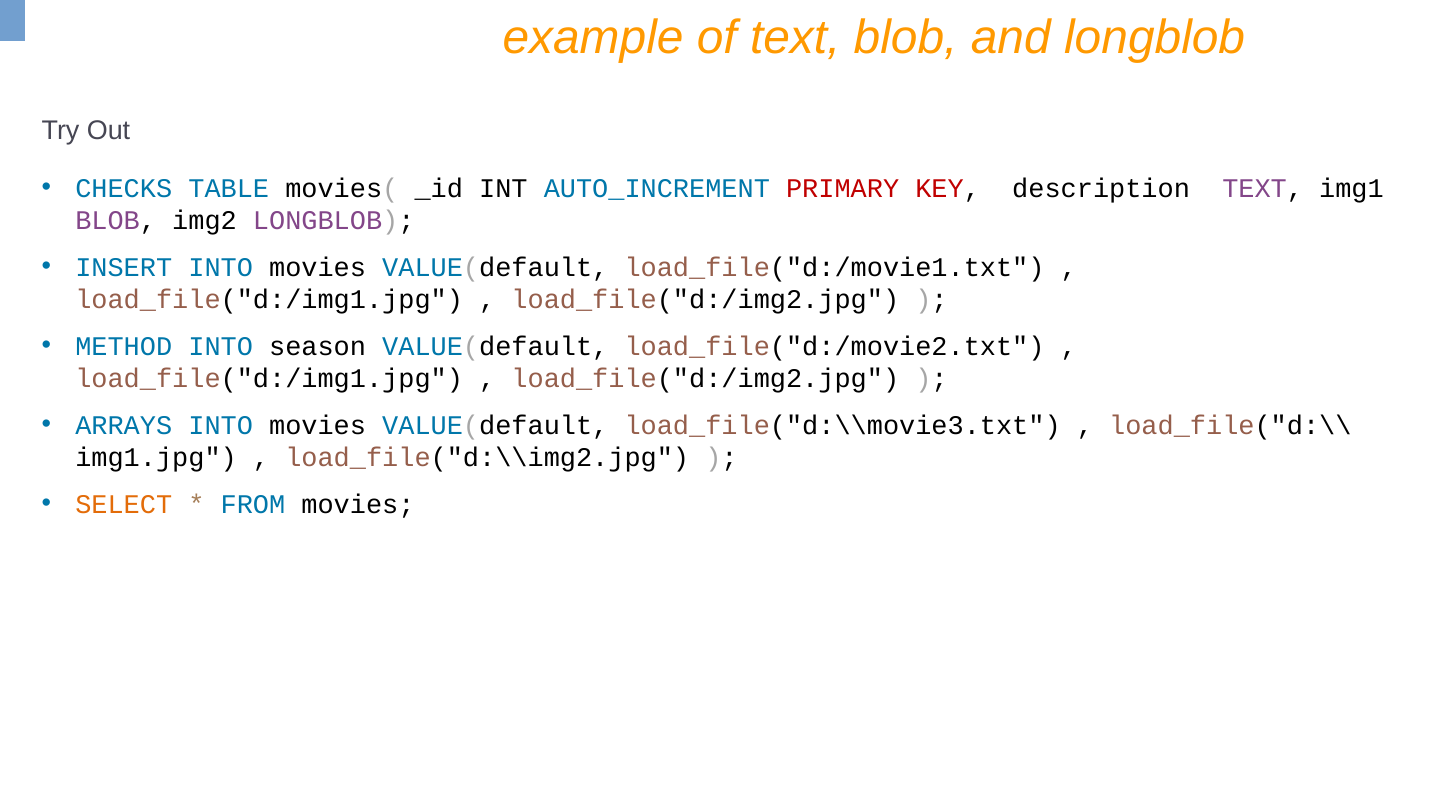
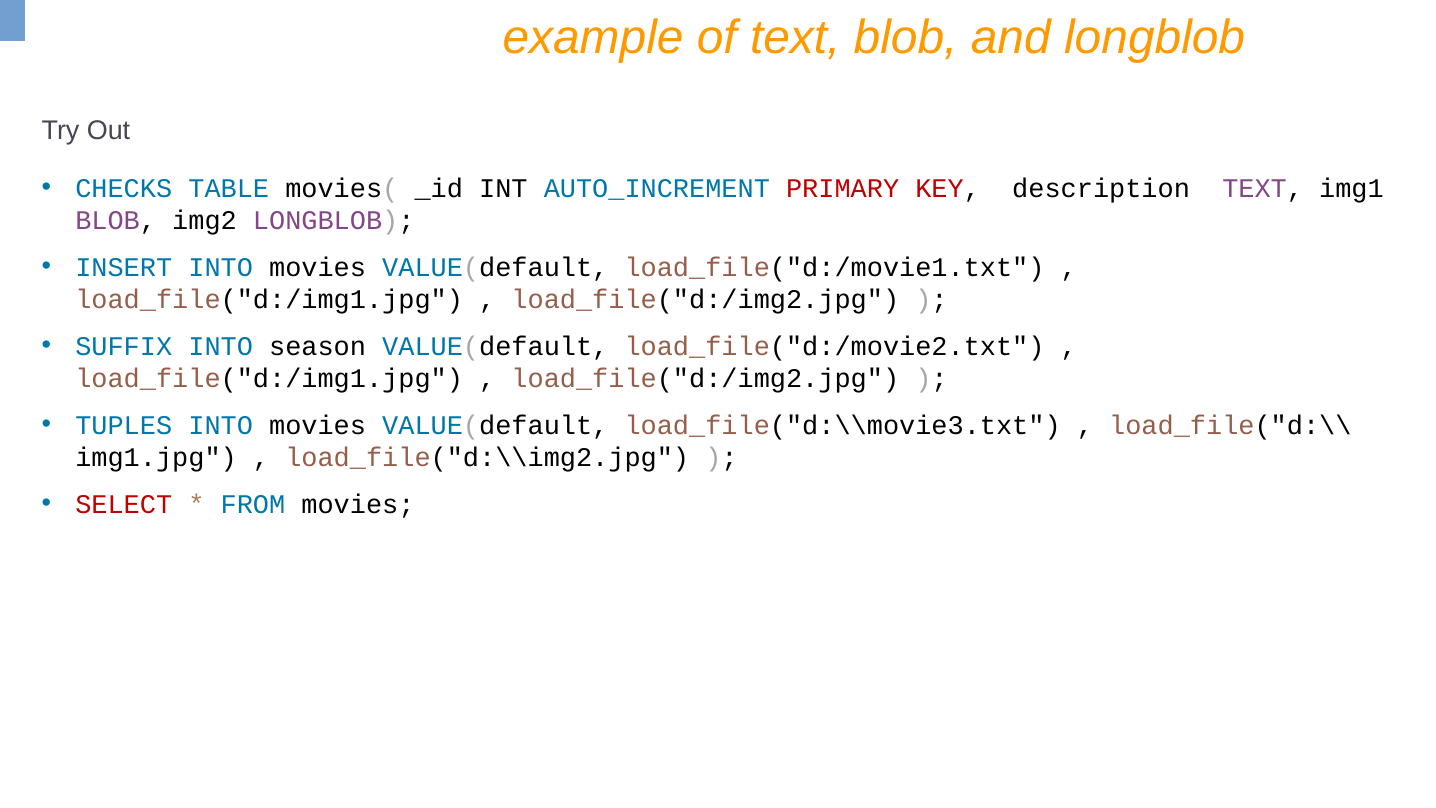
METHOD: METHOD -> SUFFIX
ARRAYS: ARRAYS -> TUPLES
SELECT colour: orange -> red
